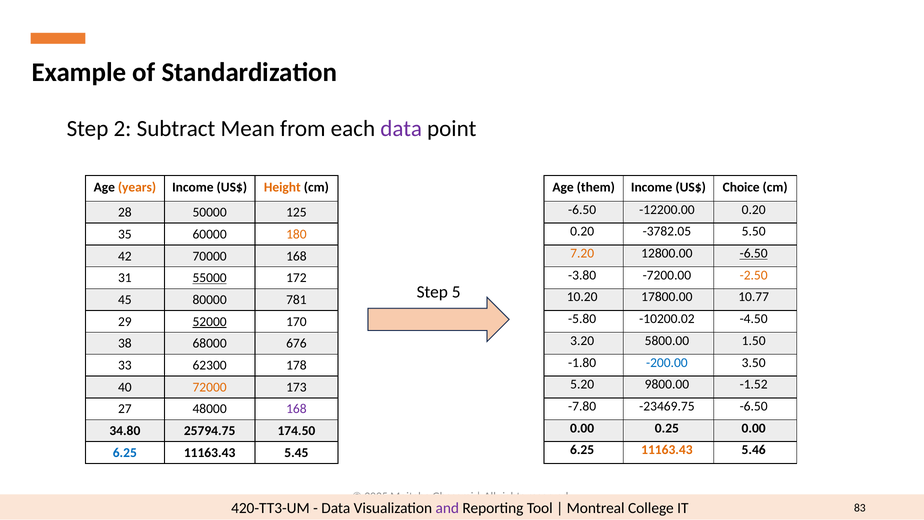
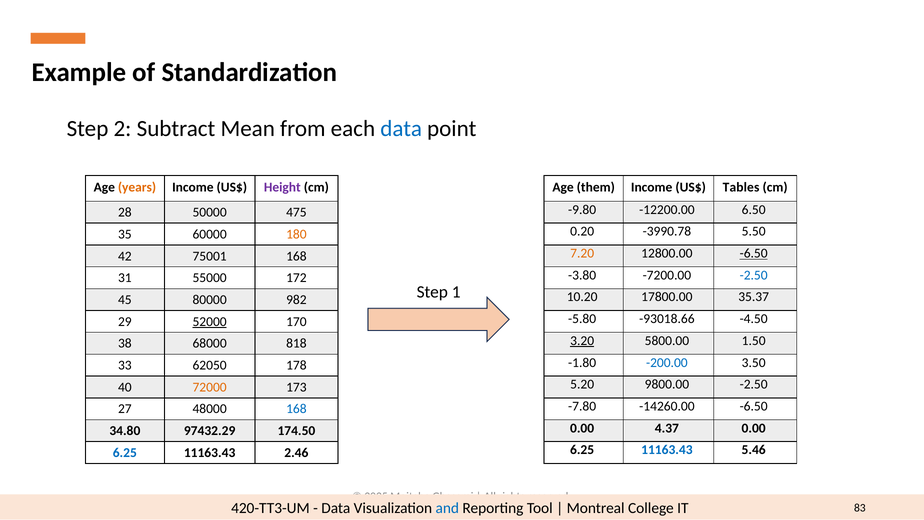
data at (401, 128) colour: purple -> blue
Height colour: orange -> purple
Choice: Choice -> Tables
-6.50 at (582, 210): -6.50 -> -9.80
-12200.00 0.20: 0.20 -> 6.50
125: 125 -> 475
-3782.05: -3782.05 -> -3990.78
70000: 70000 -> 75001
-2.50 at (754, 275) colour: orange -> blue
55000 underline: present -> none
5: 5 -> 1
10.77: 10.77 -> 35.37
781: 781 -> 982
-10200.02: -10200.02 -> -93018.66
3.20 underline: none -> present
676: 676 -> 818
62300: 62300 -> 62050
9800.00 -1.52: -1.52 -> -2.50
-23469.75: -23469.75 -> -14260.00
168 at (296, 409) colour: purple -> blue
0.25: 0.25 -> 4.37
25794.75: 25794.75 -> 97432.29
11163.43 at (667, 450) colour: orange -> blue
5.45: 5.45 -> 2.46
and colour: purple -> blue
